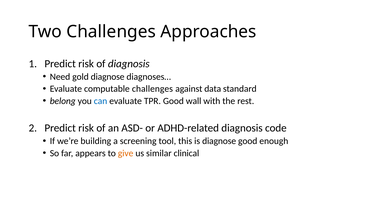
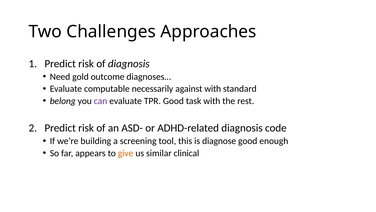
gold diagnose: diagnose -> outcome
computable challenges: challenges -> necessarily
against data: data -> with
can colour: blue -> purple
wall: wall -> task
